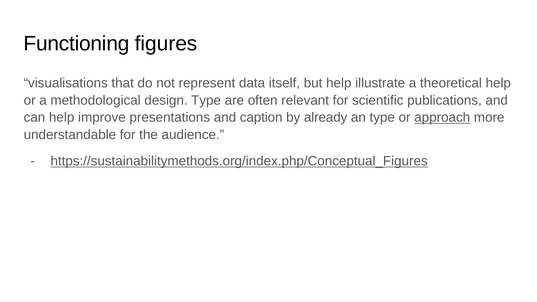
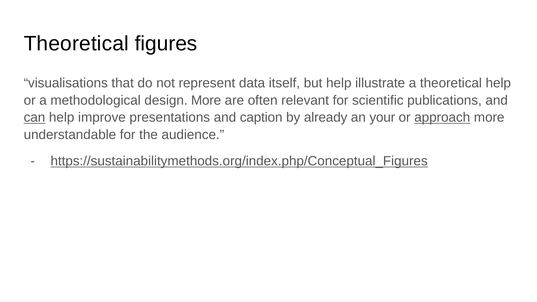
Functioning at (77, 43): Functioning -> Theoretical
design Type: Type -> More
can underline: none -> present
an type: type -> your
